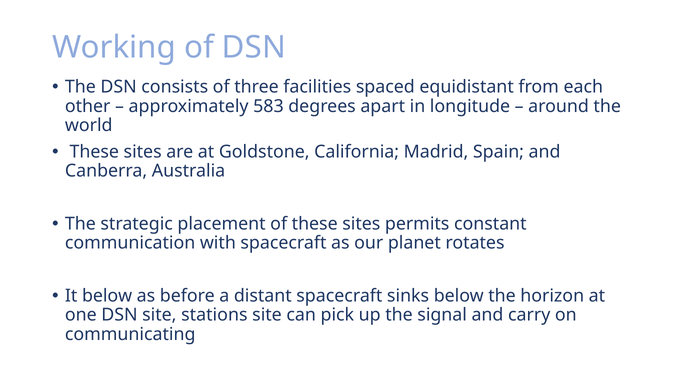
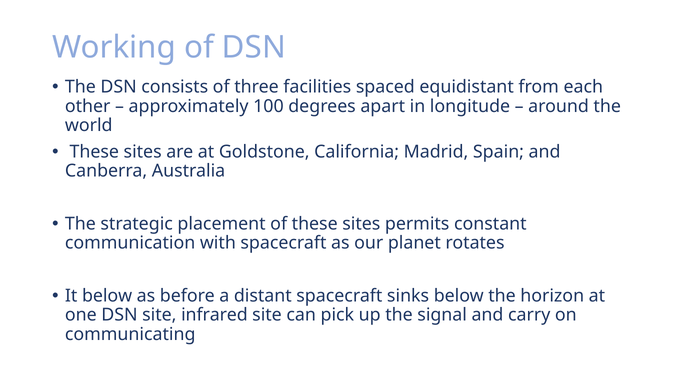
583: 583 -> 100
stations: stations -> infrared
